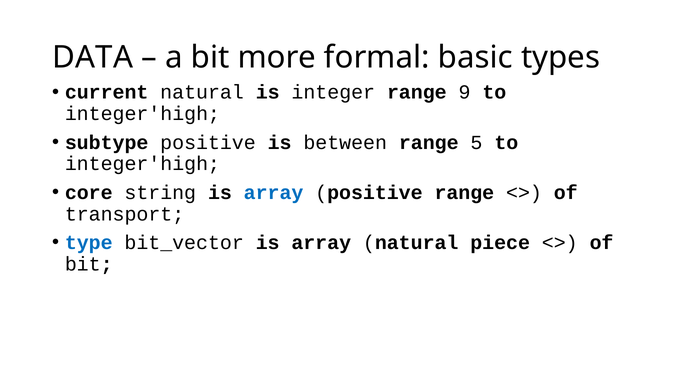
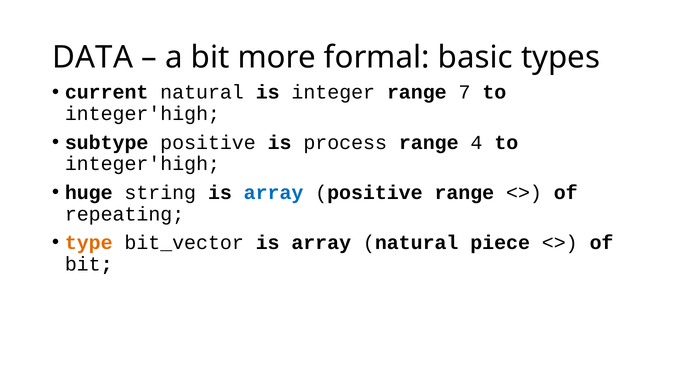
9: 9 -> 7
between: between -> process
5: 5 -> 4
core: core -> huge
transport: transport -> repeating
type colour: blue -> orange
